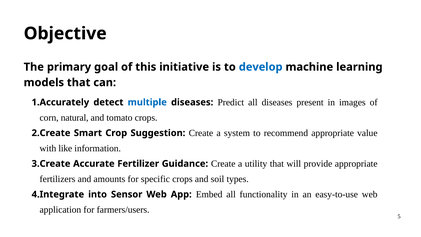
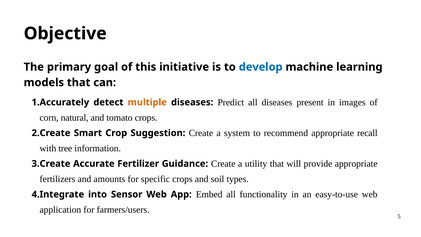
multiple colour: blue -> orange
value: value -> recall
like: like -> tree
